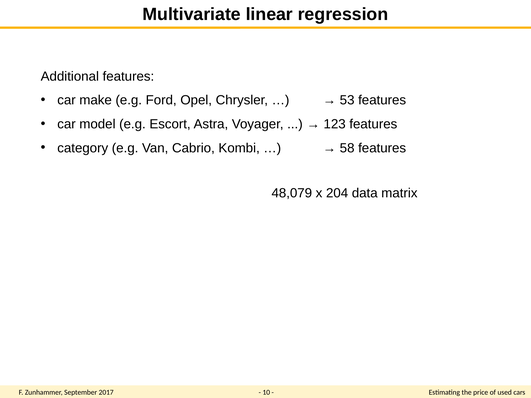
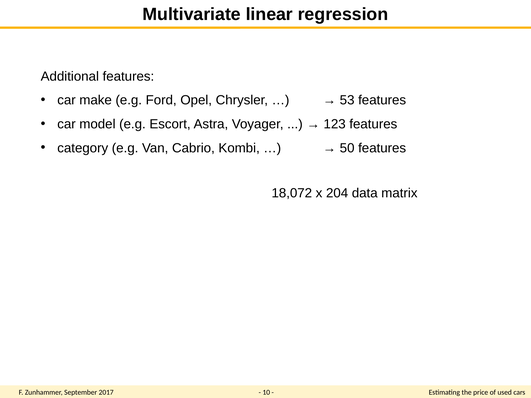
58: 58 -> 50
48,079: 48,079 -> 18,072
